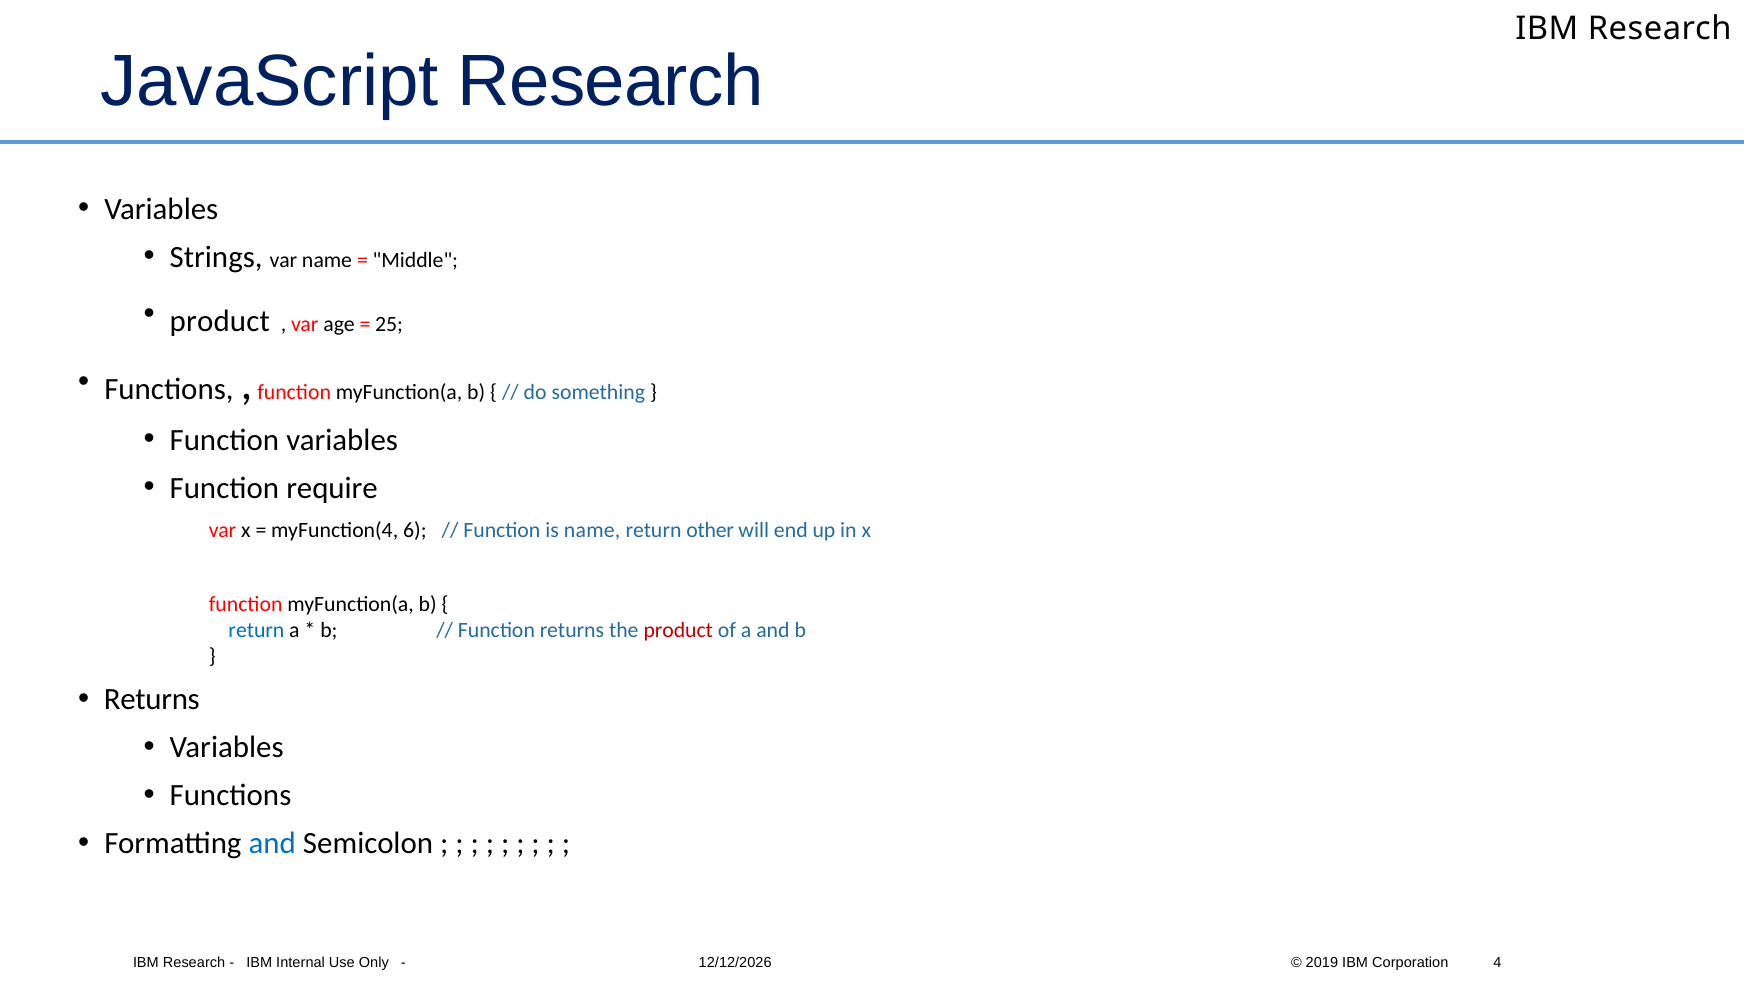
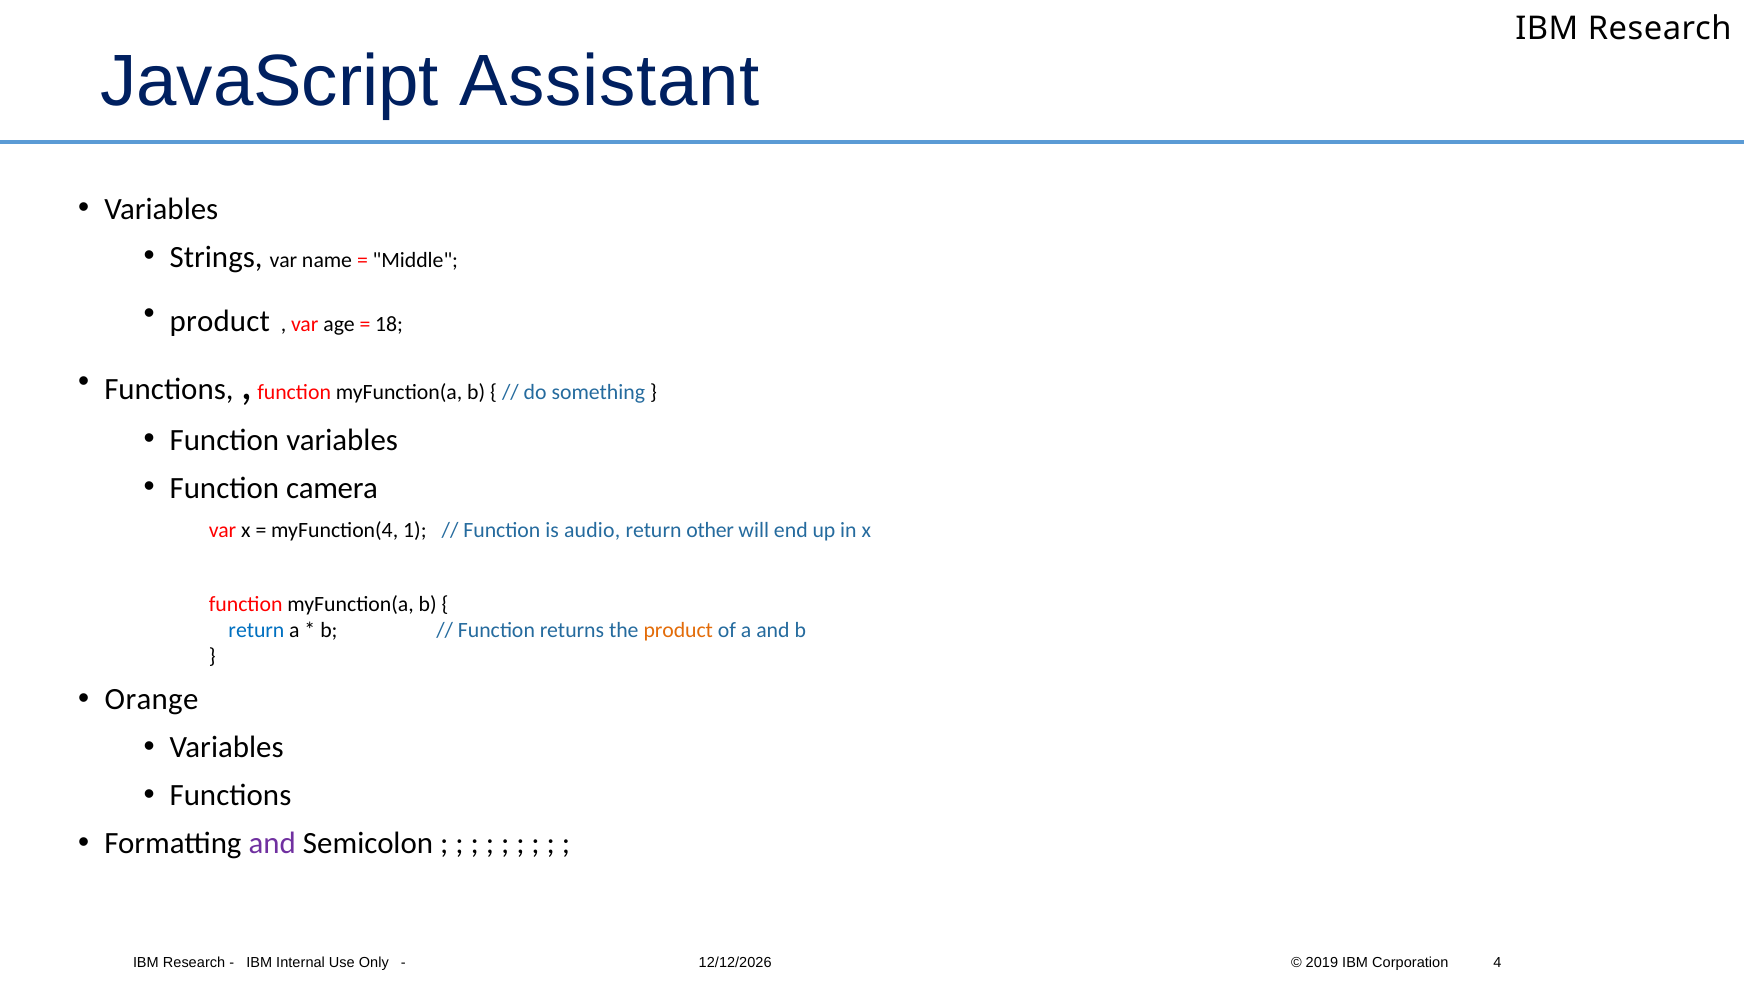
JavaScript Research: Research -> Assistant
25: 25 -> 18
require: require -> camera
6: 6 -> 1
is name: name -> audio
product at (678, 630) colour: red -> orange
Returns at (152, 700): Returns -> Orange
and at (272, 844) colour: blue -> purple
